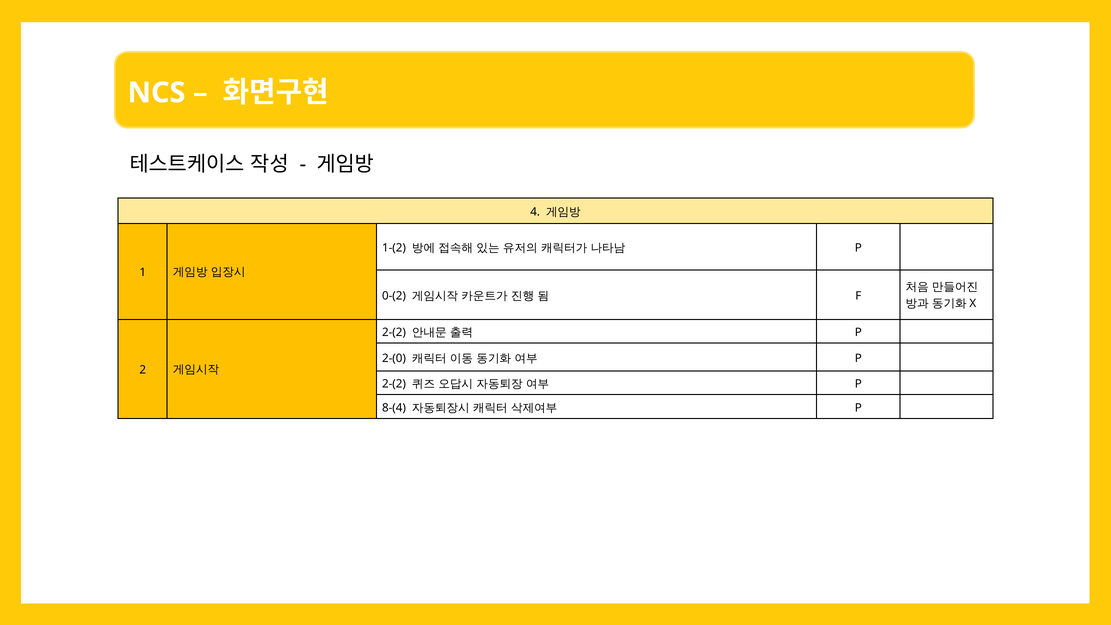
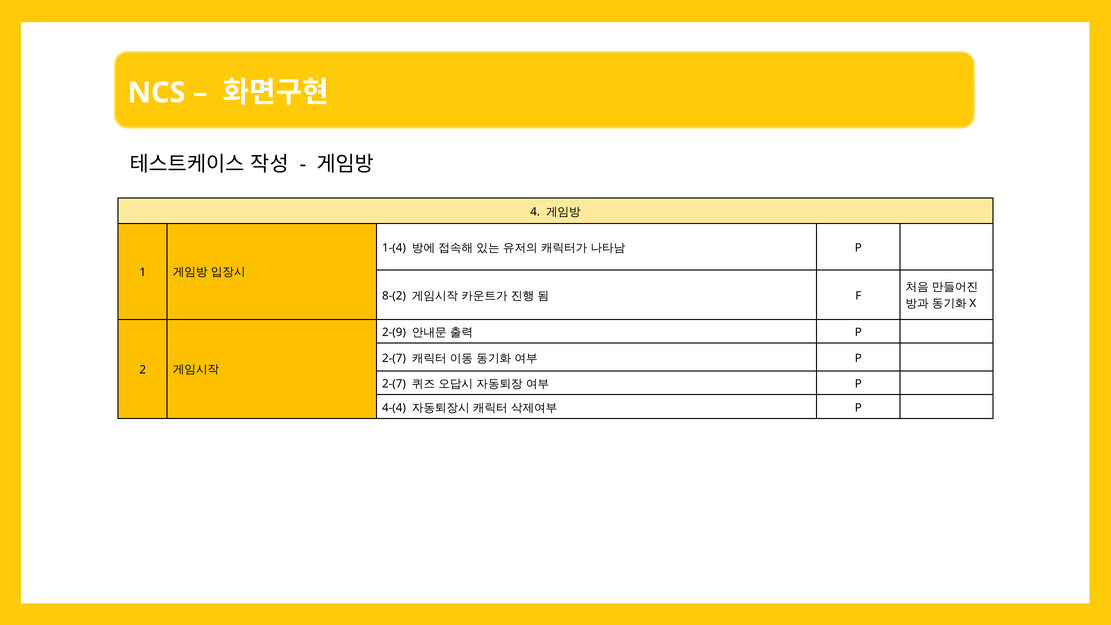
1-(2: 1-(2 -> 1-(4
0-(2: 0-(2 -> 8-(2
2-(2 at (394, 332): 2-(2 -> 2-(9
2-(0 at (394, 358): 2-(0 -> 2-(7
2-(2 at (394, 384): 2-(2 -> 2-(7
8-(4: 8-(4 -> 4-(4
